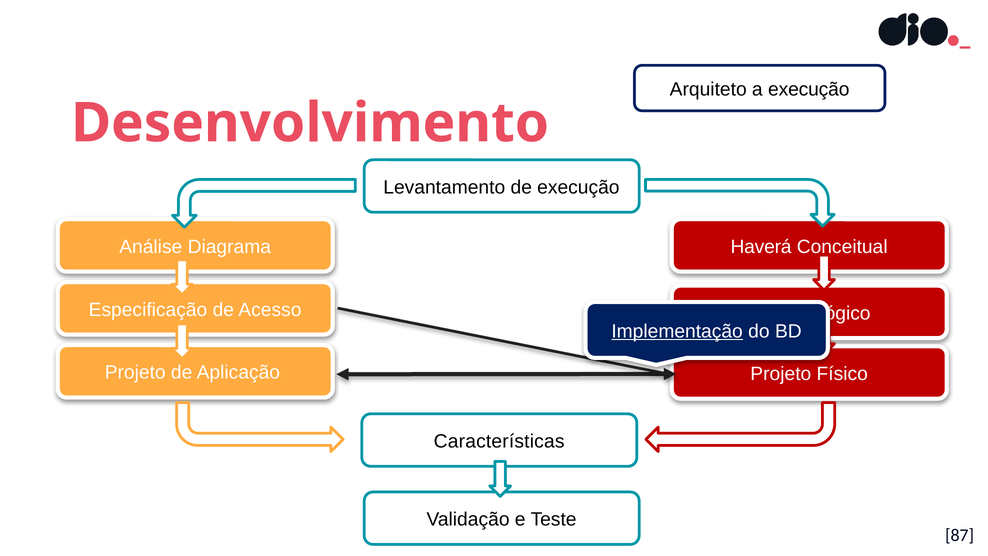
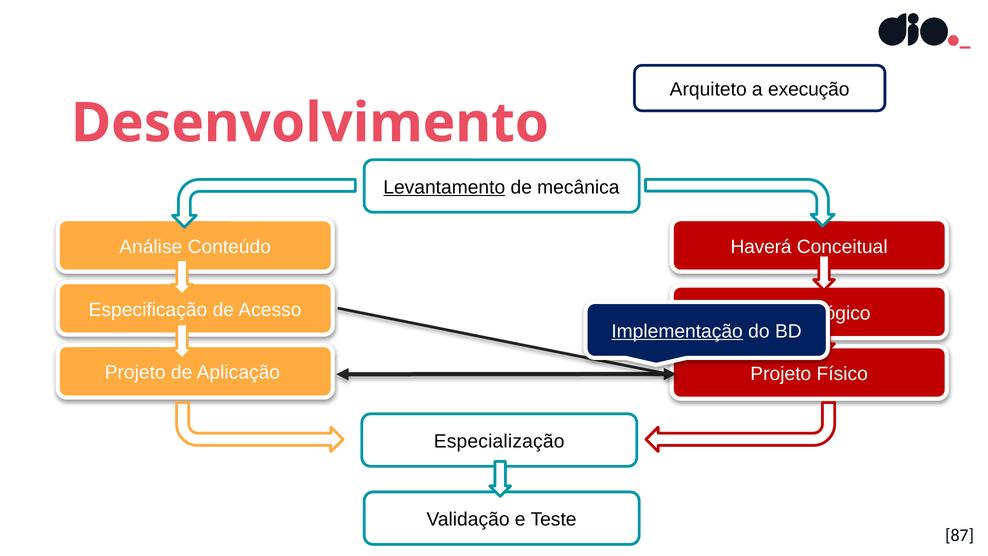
Levantamento underline: none -> present
de execução: execução -> mecânica
Diagrama: Diagrama -> Conteúdo
Características: Características -> Especialização
